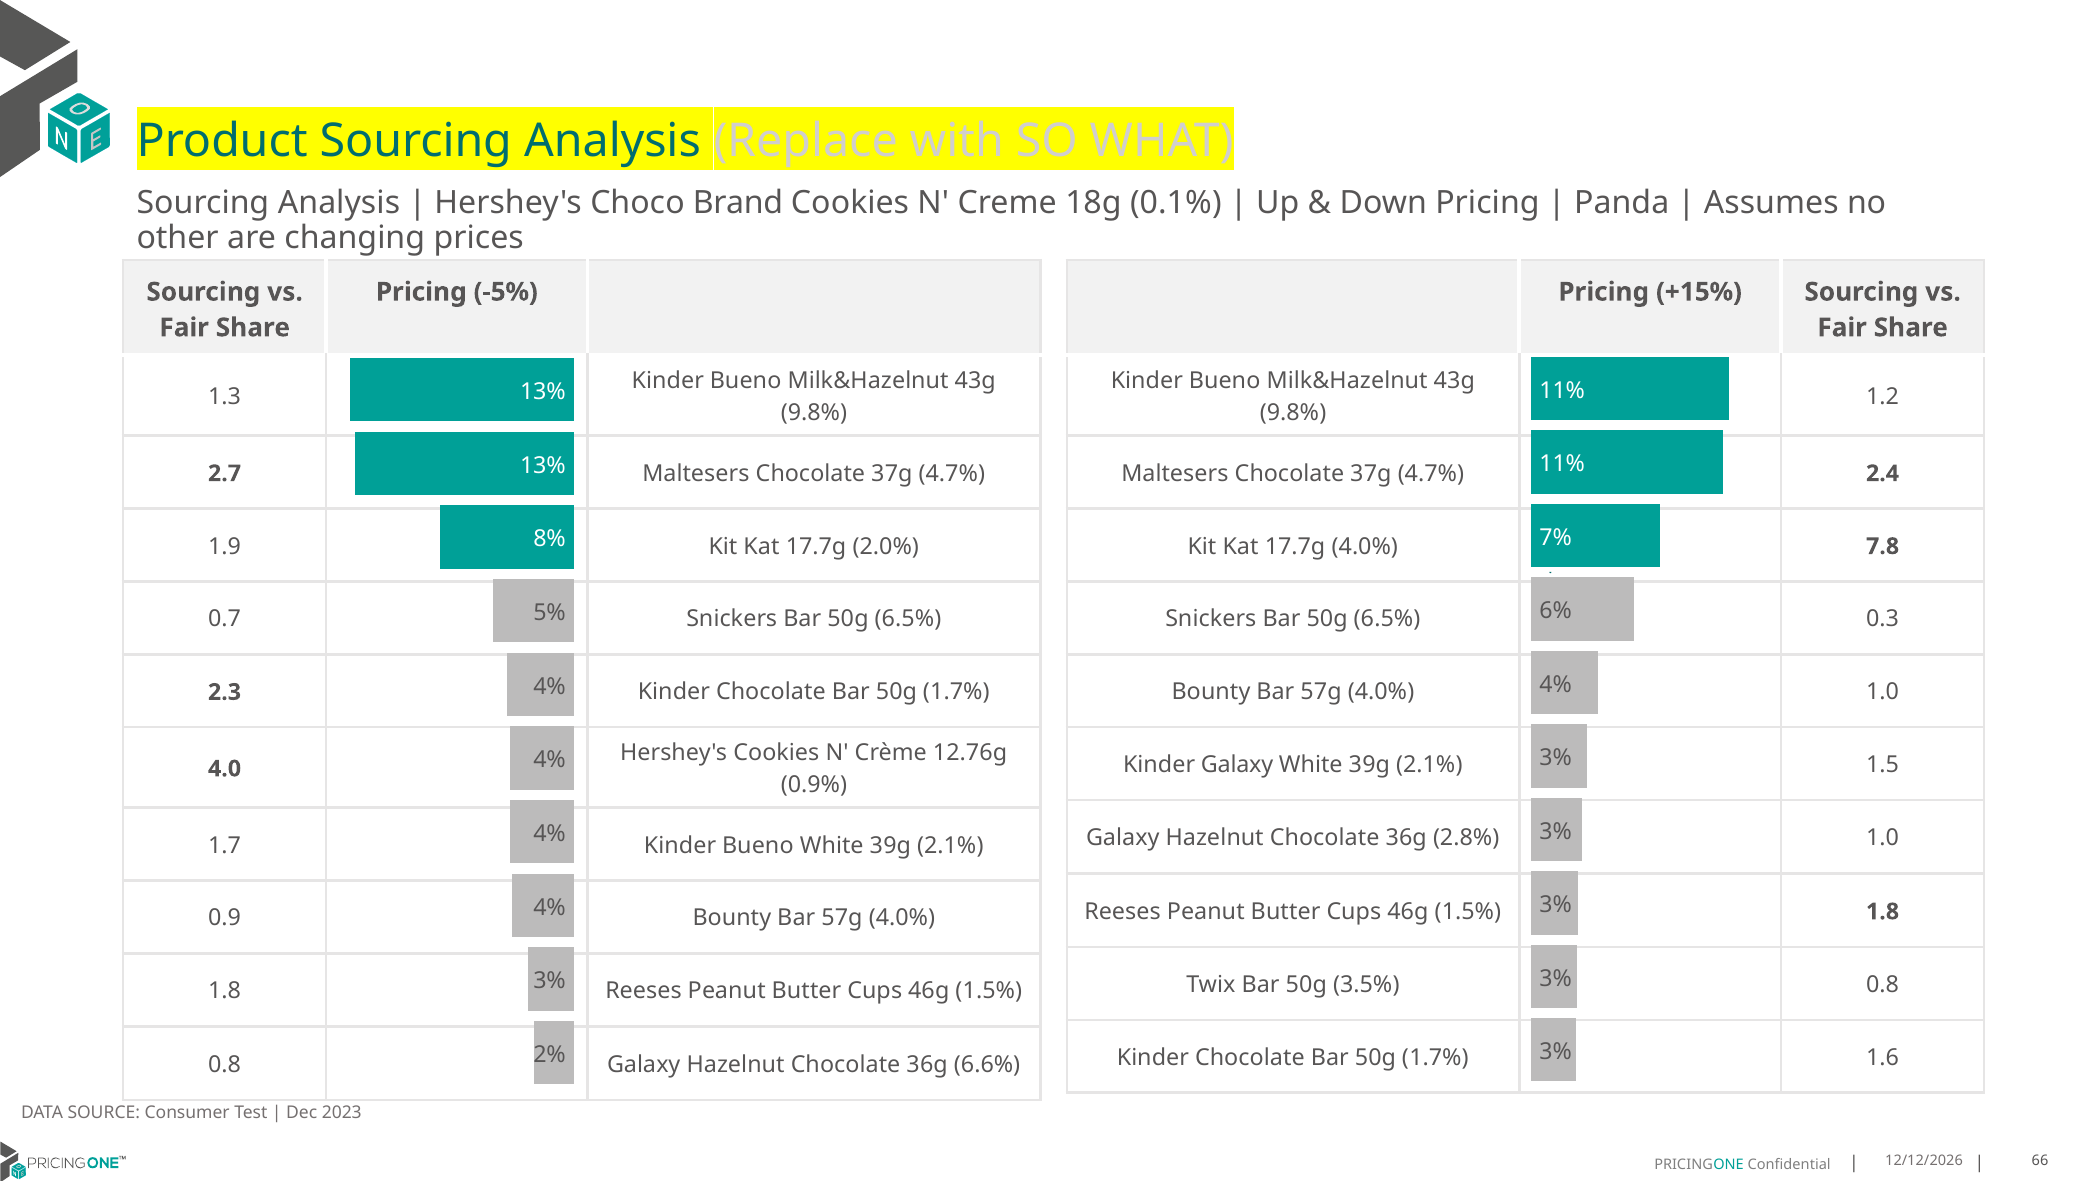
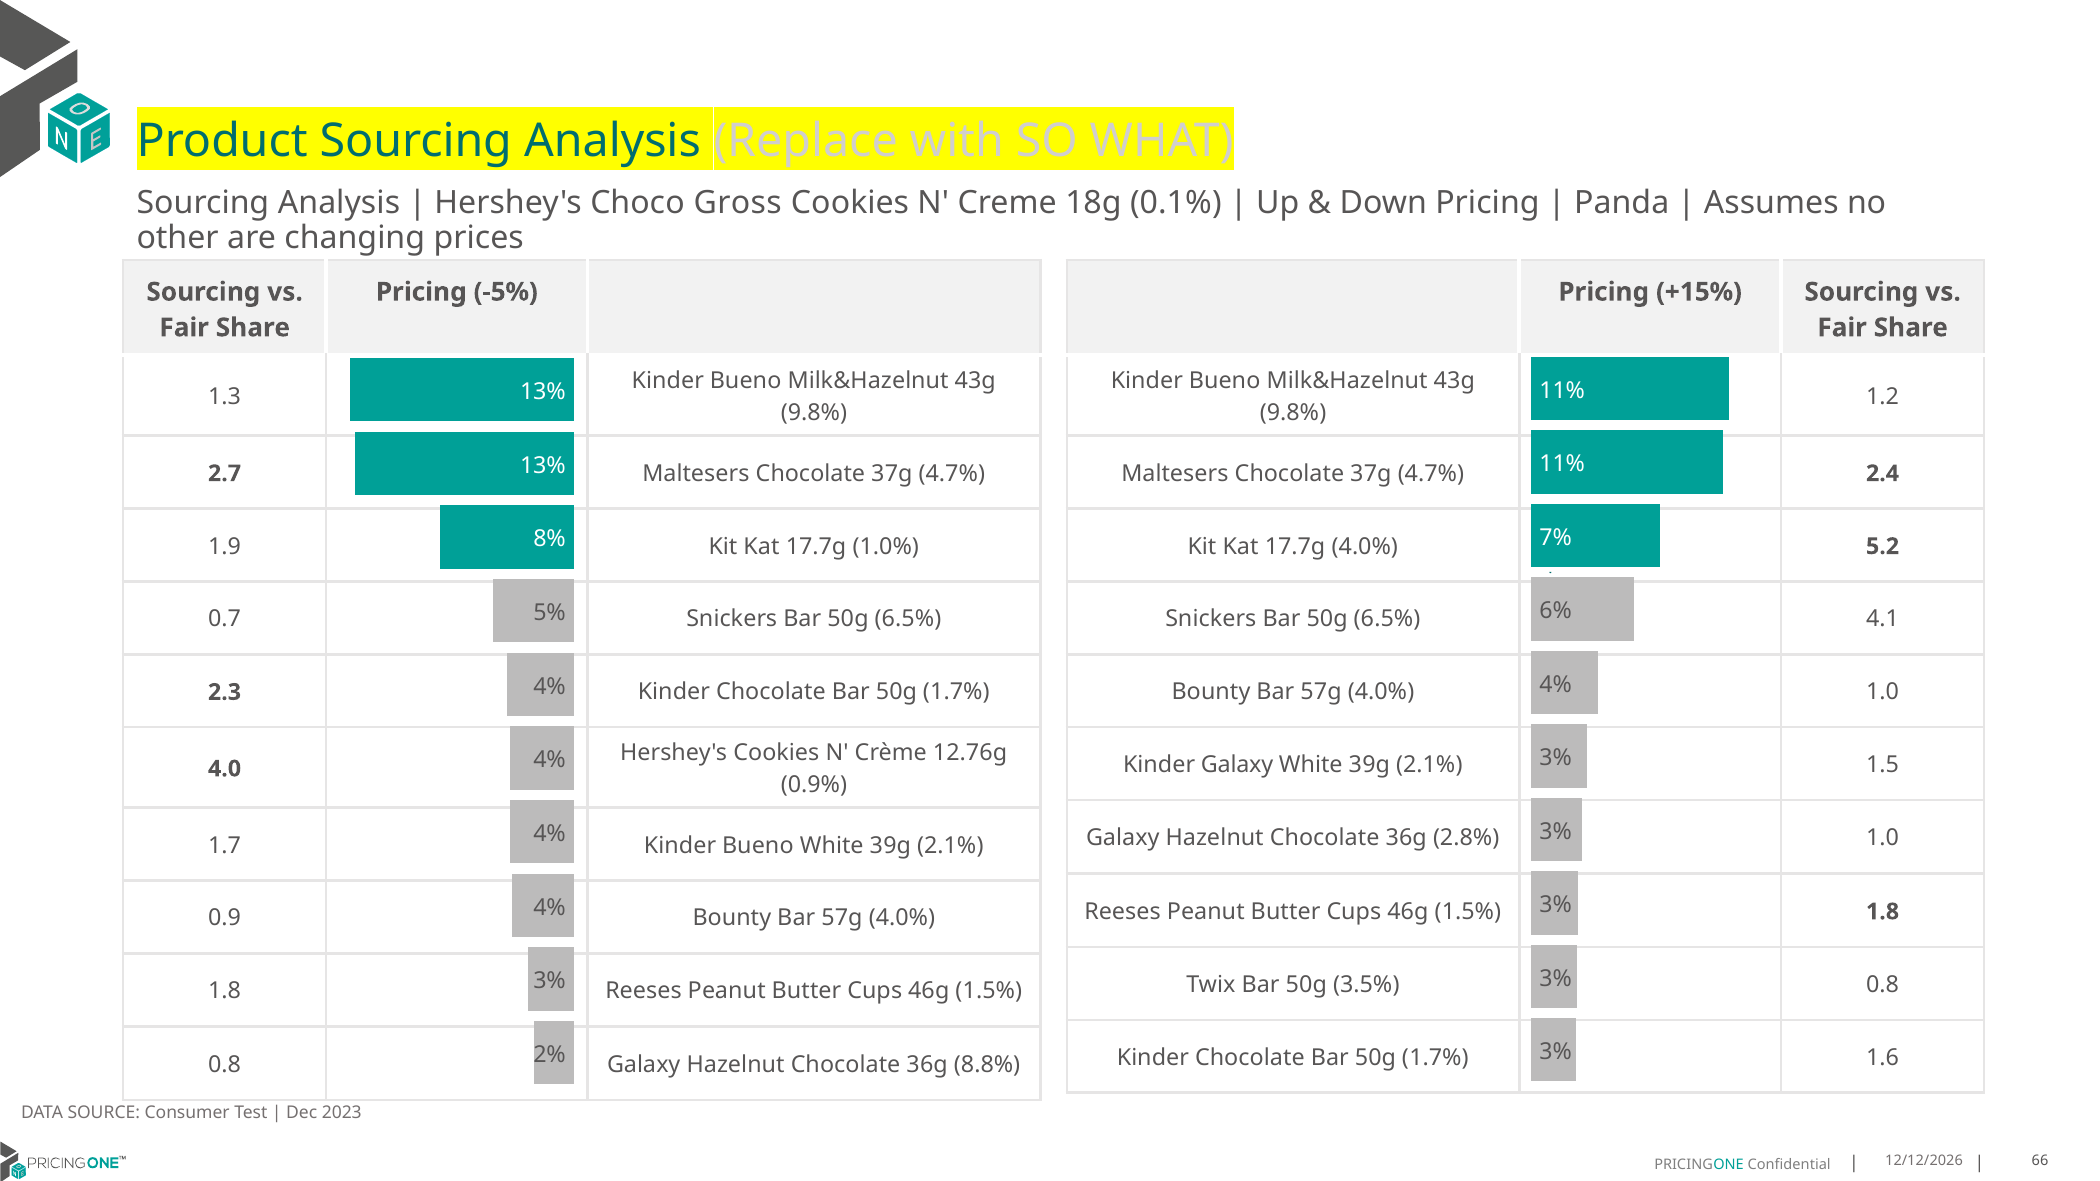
Brand: Brand -> Gross
2.0%: 2.0% -> 1.0%
7.8: 7.8 -> 5.2
0.3: 0.3 -> 4.1
6.6%: 6.6% -> 8.8%
